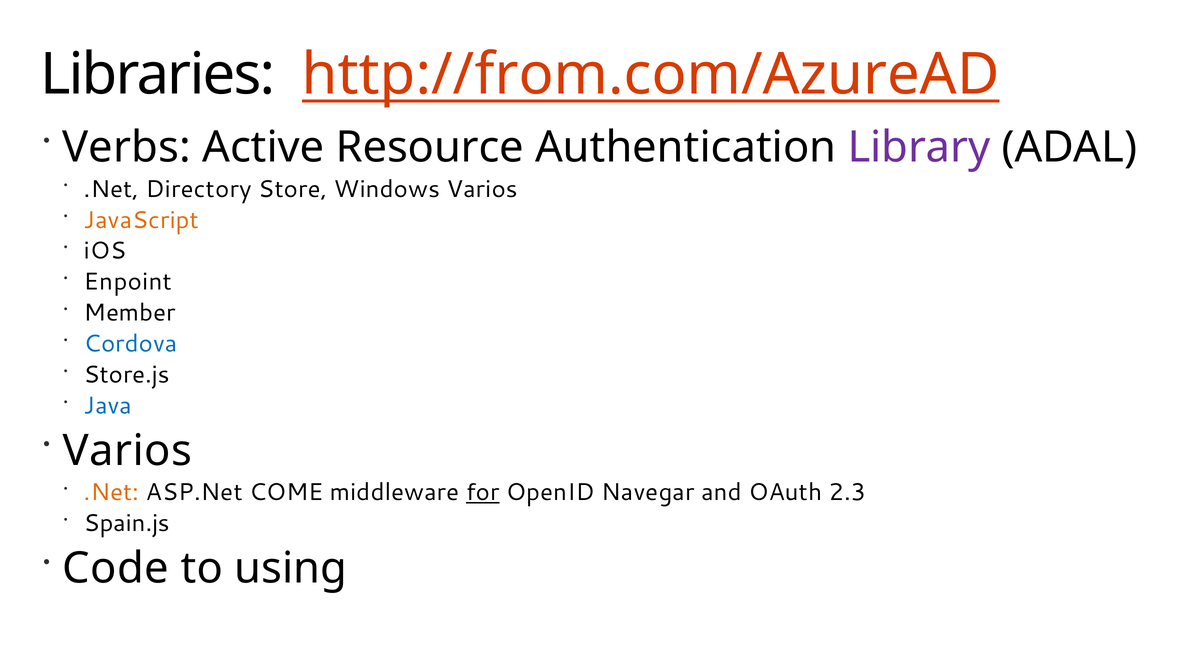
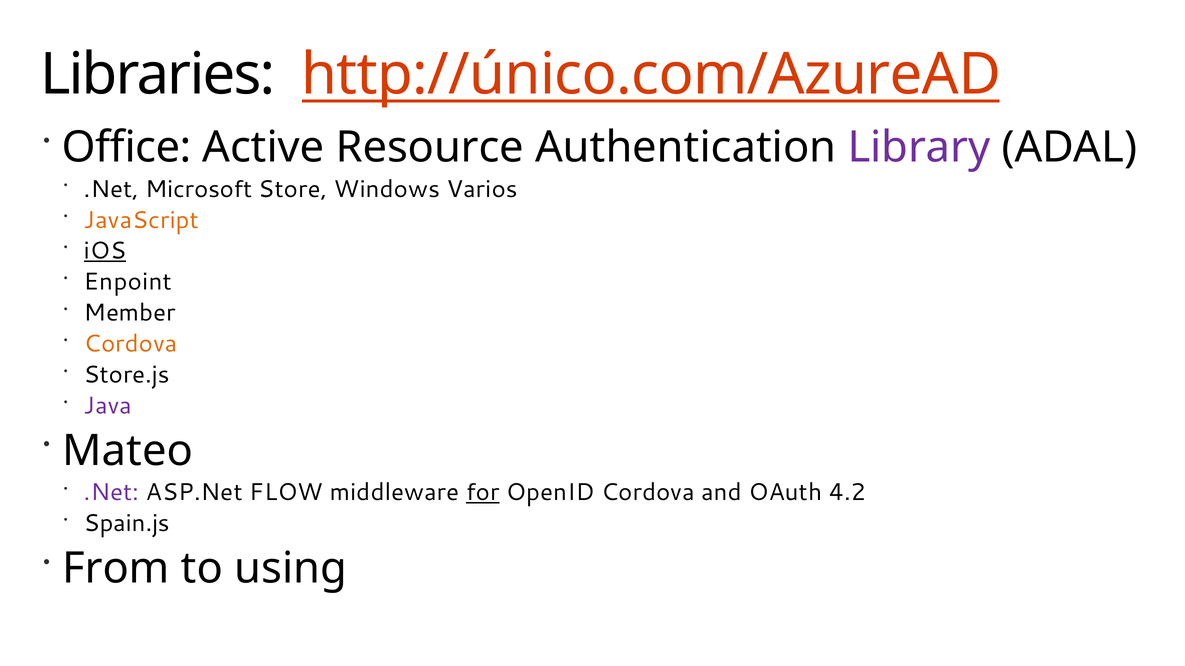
http://from.com/AzureAD: http://from.com/AzureAD -> http://único.com/AzureAD
Verbs: Verbs -> Office
Directory: Directory -> Microsoft
iOS underline: none -> present
Cordova at (131, 344) colour: blue -> orange
Java colour: blue -> purple
Varios at (127, 451): Varios -> Mateo
.Net at (112, 493) colour: orange -> purple
COME: COME -> FLOW
OpenID Navegar: Navegar -> Cordova
2.3: 2.3 -> 4.2
Code: Code -> From
